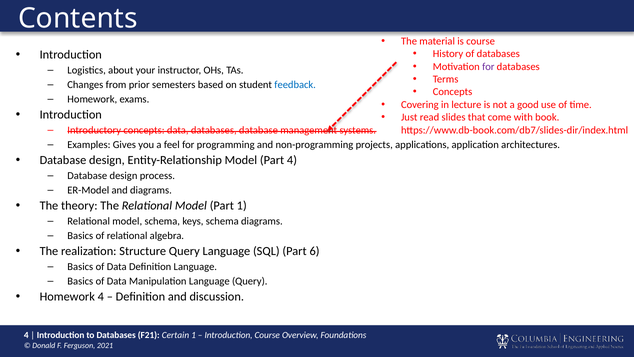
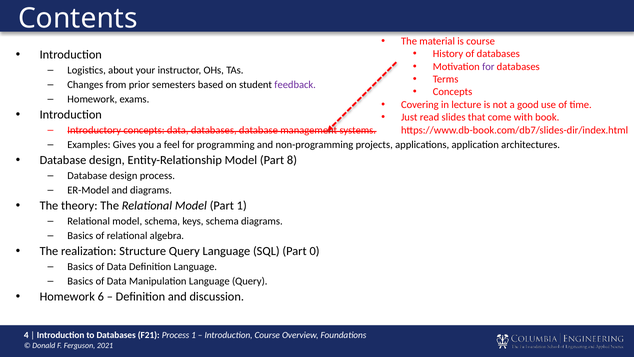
feedback colour: blue -> purple
Part 4: 4 -> 8
6: 6 -> 0
Homework 4: 4 -> 6
Certain at (175, 335): Certain -> Process
